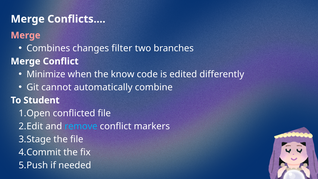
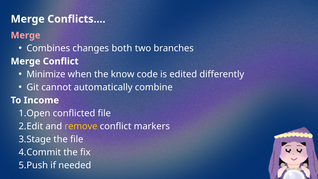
filter: filter -> both
Student: Student -> Income
remove colour: light blue -> yellow
